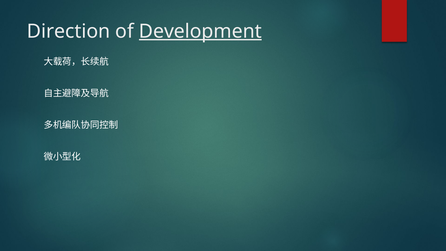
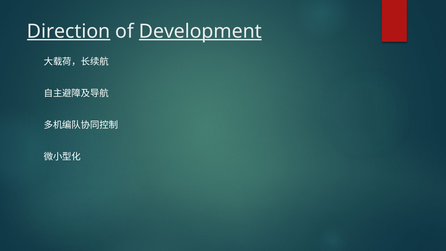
Direction underline: none -> present
